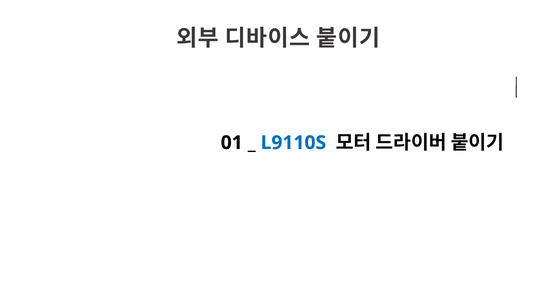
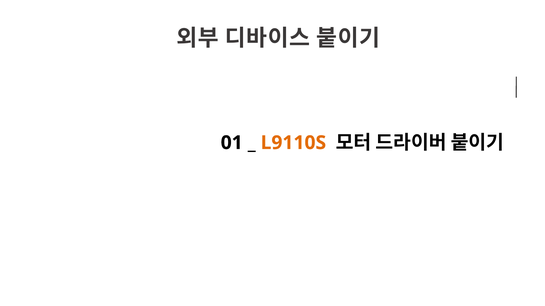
L9110S colour: blue -> orange
